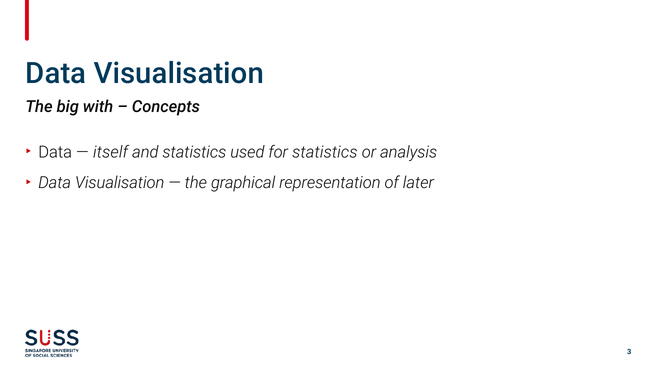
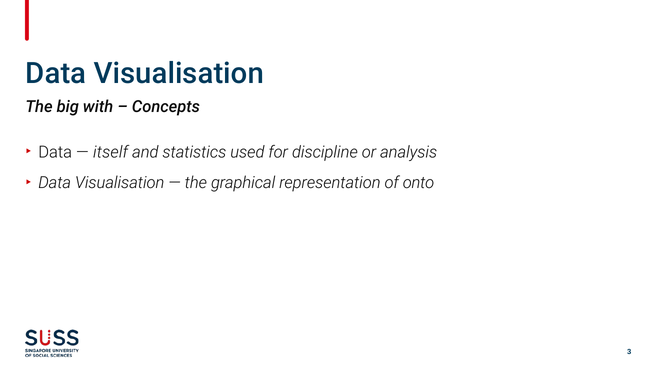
for statistics: statistics -> discipline
later: later -> onto
